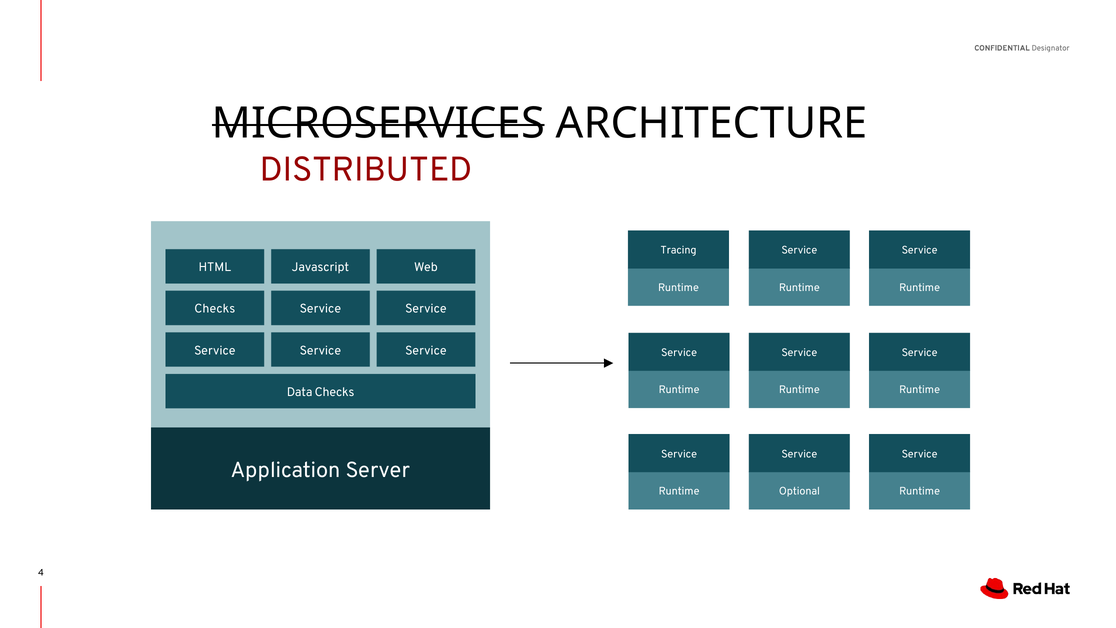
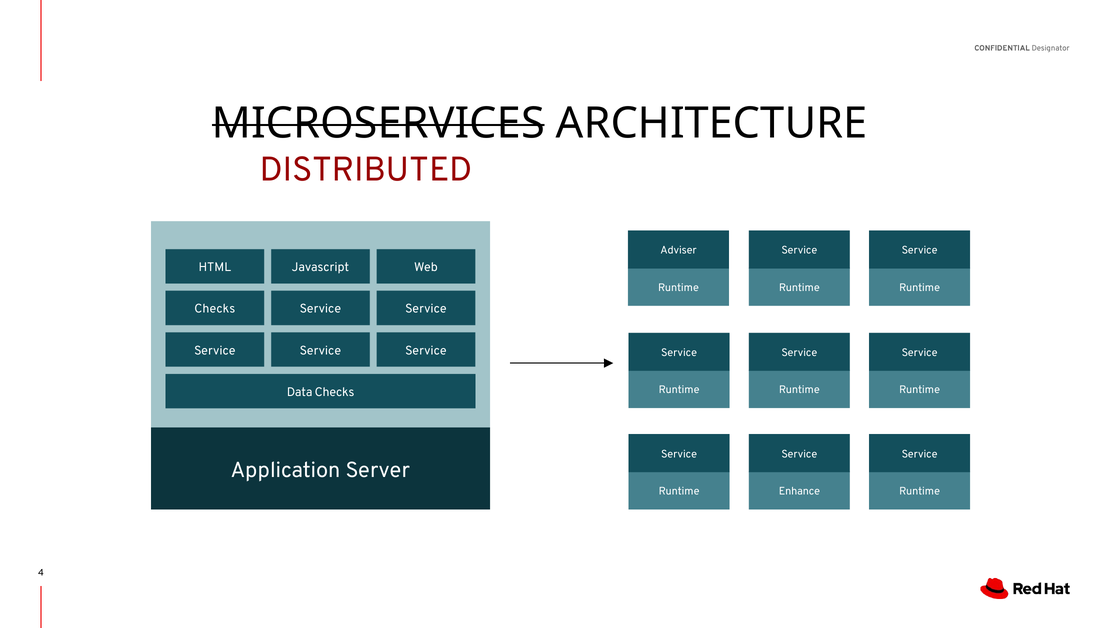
Tracing: Tracing -> Adviser
Optional: Optional -> Enhance
